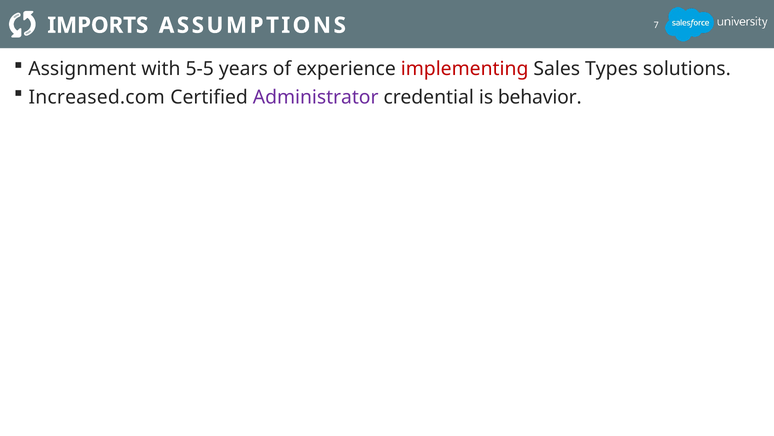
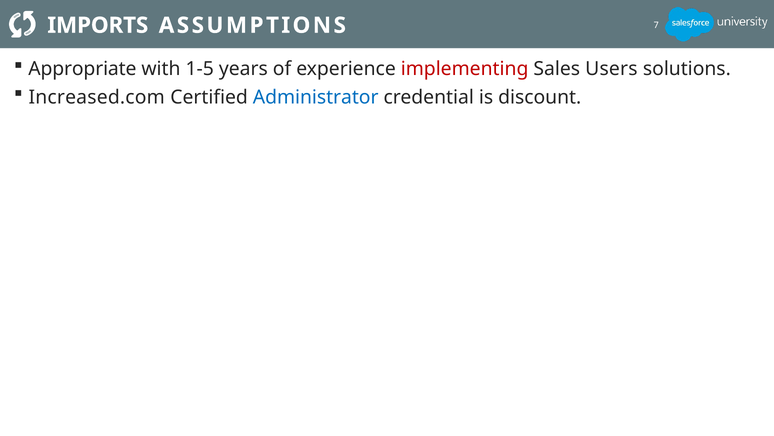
Assignment: Assignment -> Appropriate
5-5: 5-5 -> 1-5
Types: Types -> Users
Administrator colour: purple -> blue
behavior: behavior -> discount
